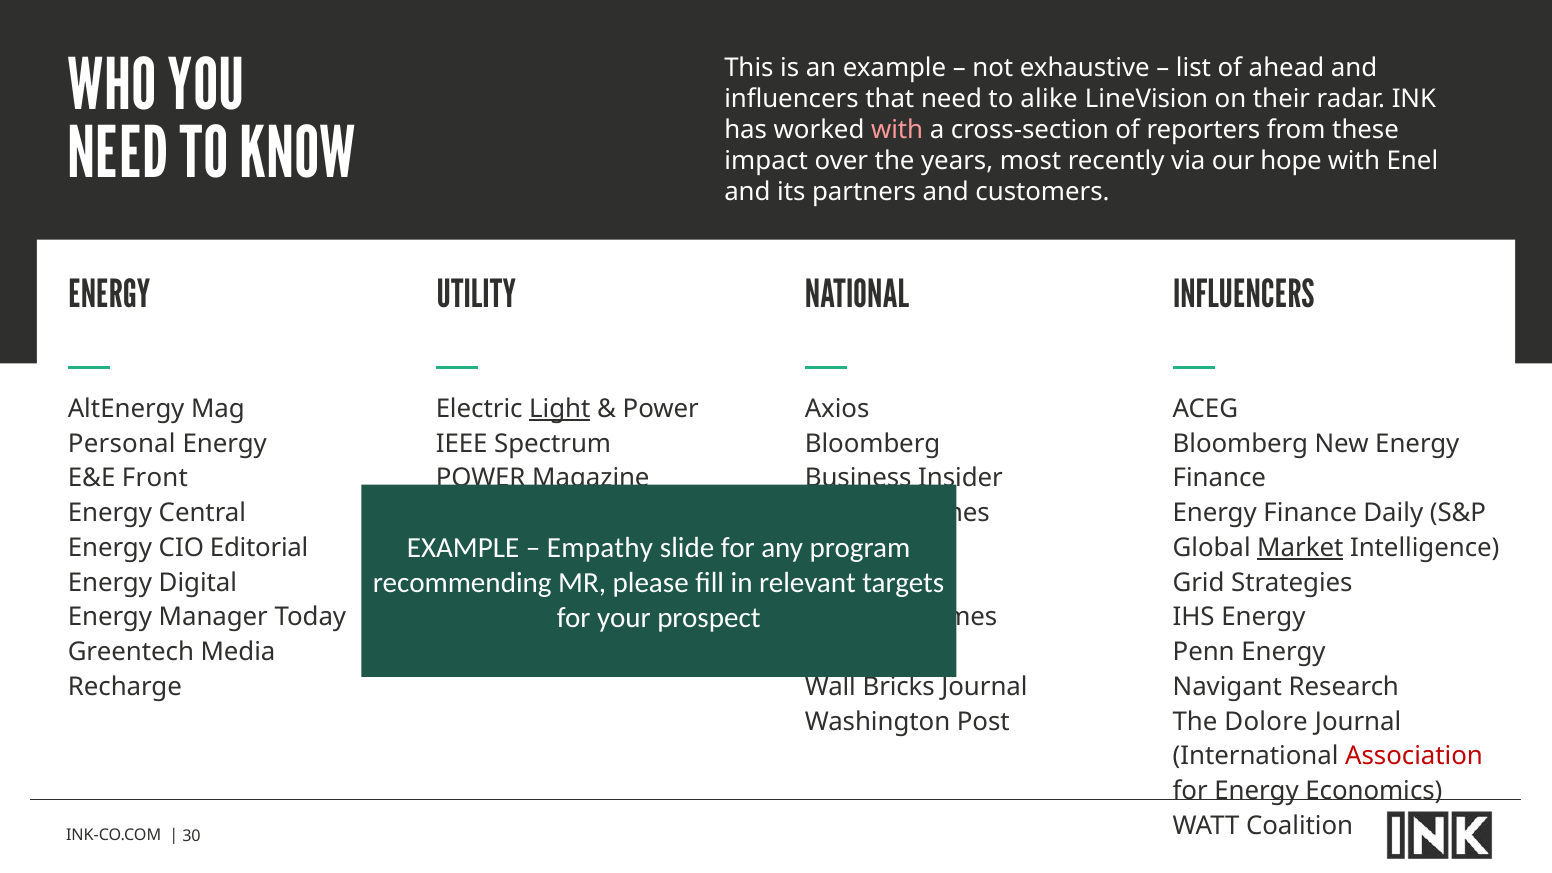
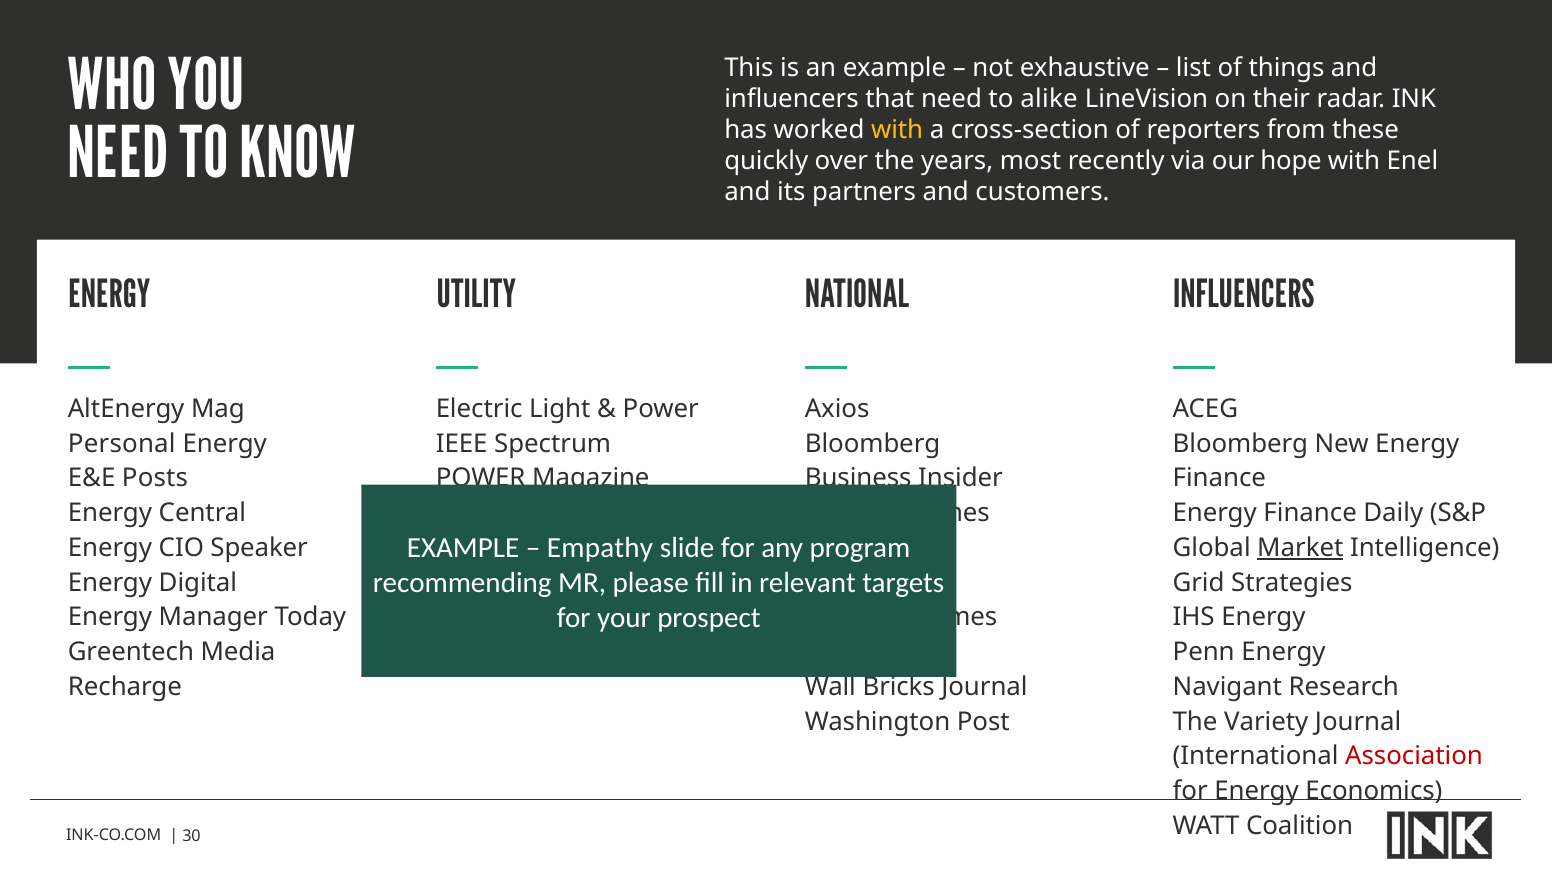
ahead: ahead -> things
with at (897, 130) colour: pink -> yellow
impact: impact -> quickly
Light underline: present -> none
Front: Front -> Posts
Editorial: Editorial -> Speaker
Dolore: Dolore -> Variety
